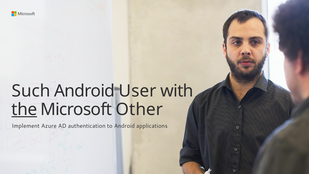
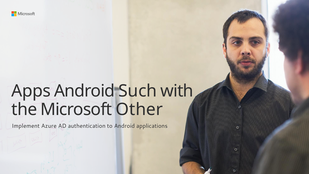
Such: Such -> Apps
User: User -> Such
the underline: present -> none
